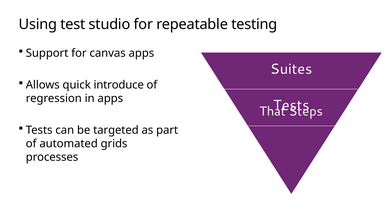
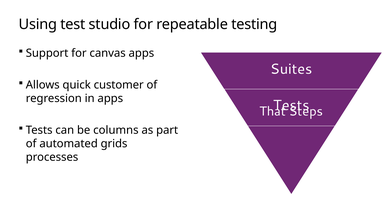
introduce: introduce -> customer
targeted: targeted -> columns
